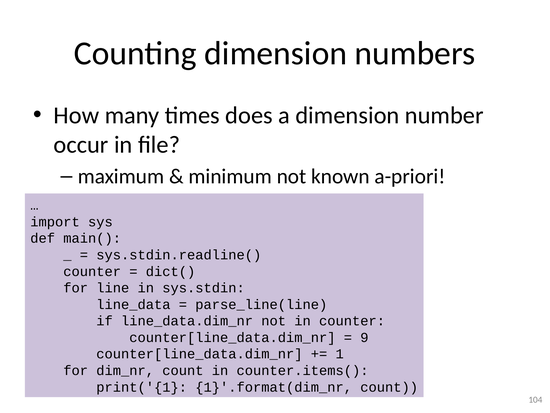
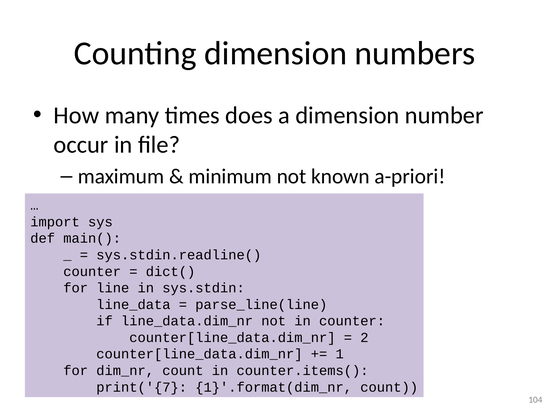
9: 9 -> 2
print('{1: print('{1 -> print('{7
